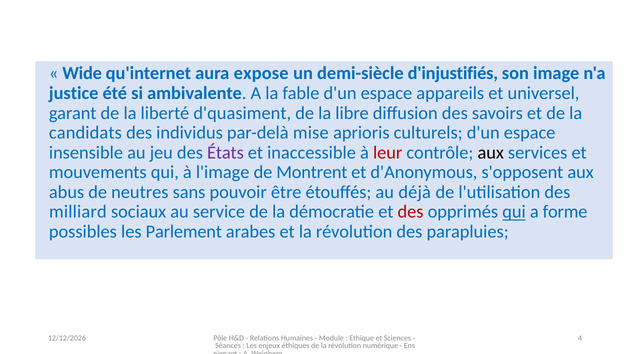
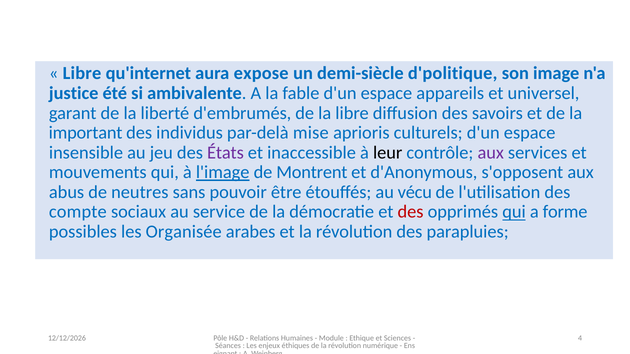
Wide at (82, 73): Wide -> Libre
d'injustifiés: d'injustifiés -> d'politique
d'quasiment: d'quasiment -> d'embrumés
candidats: candidats -> important
leur colour: red -> black
aux at (491, 153) colour: black -> purple
l'image underline: none -> present
déjà: déjà -> vécu
milliard: milliard -> compte
Parlement: Parlement -> Organisée
